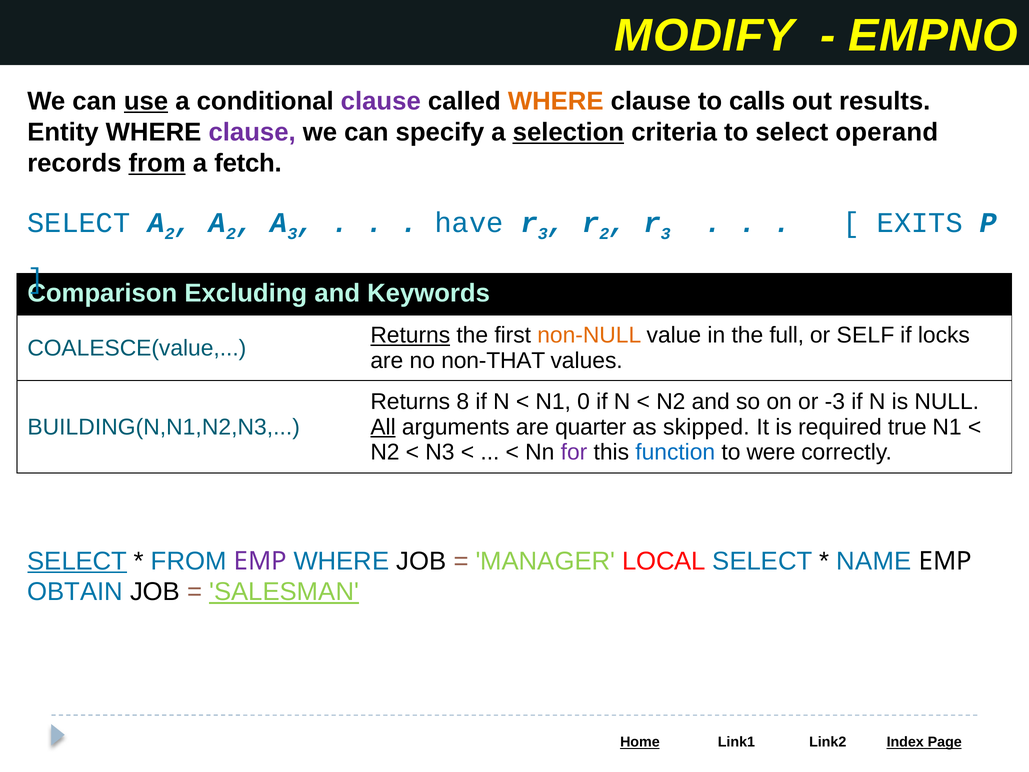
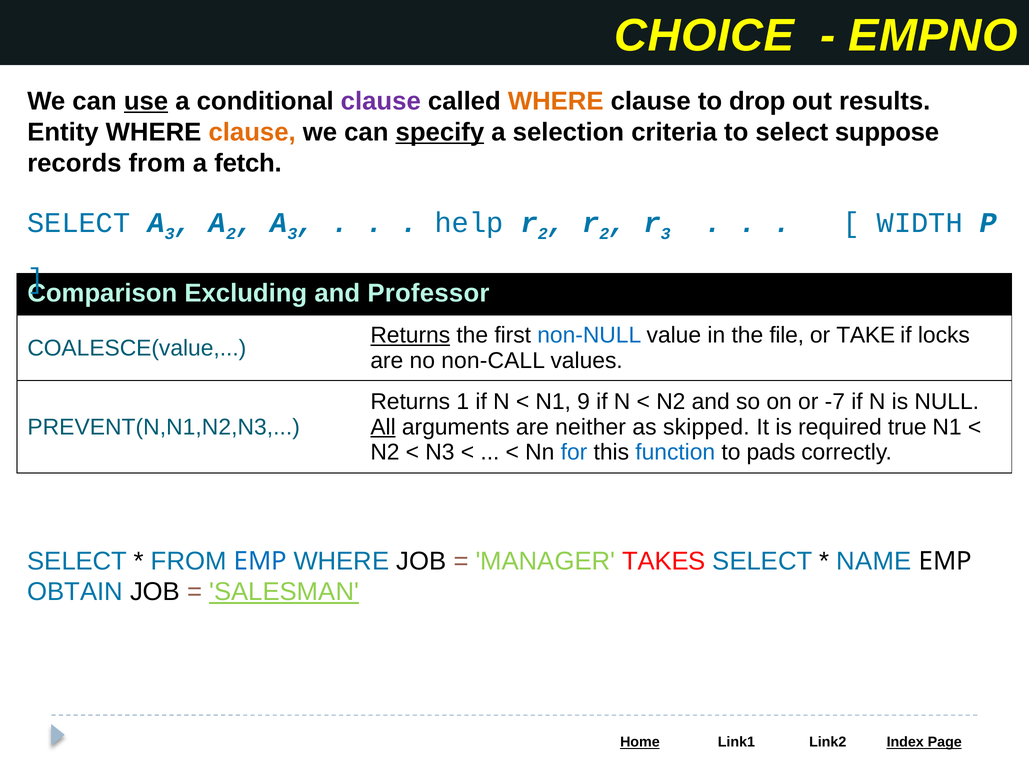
MODIFY: MODIFY -> CHOICE
calls: calls -> drop
clause at (252, 132) colour: purple -> orange
specify underline: none -> present
selection underline: present -> none
operand: operand -> suppose
from at (157, 163) underline: present -> none
SELECT A 2: 2 -> 3
have: have -> help
3 at (543, 234): 3 -> 2
EXITS: EXITS -> WIDTH
Keywords: Keywords -> Professor
non-NULL colour: orange -> blue
full: full -> file
SELF: SELF -> TAKE
non-THAT: non-THAT -> non-CALL
8: 8 -> 1
0: 0 -> 9
-3: -3 -> -7
BUILDING(N,N1,N2,N3: BUILDING(N,N1,N2,N3 -> PREVENT(N,N1,N2,N3
quarter: quarter -> neither
for colour: purple -> blue
were: were -> pads
SELECT at (77, 561) underline: present -> none
EMP at (260, 561) colour: purple -> blue
LOCAL: LOCAL -> TAKES
